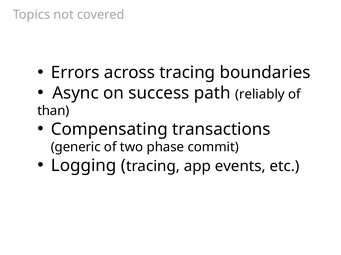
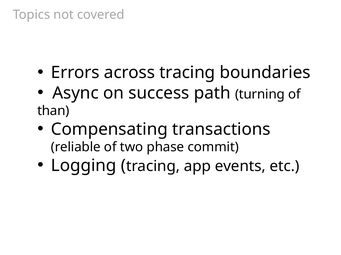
reliably: reliably -> turning
generic: generic -> reliable
